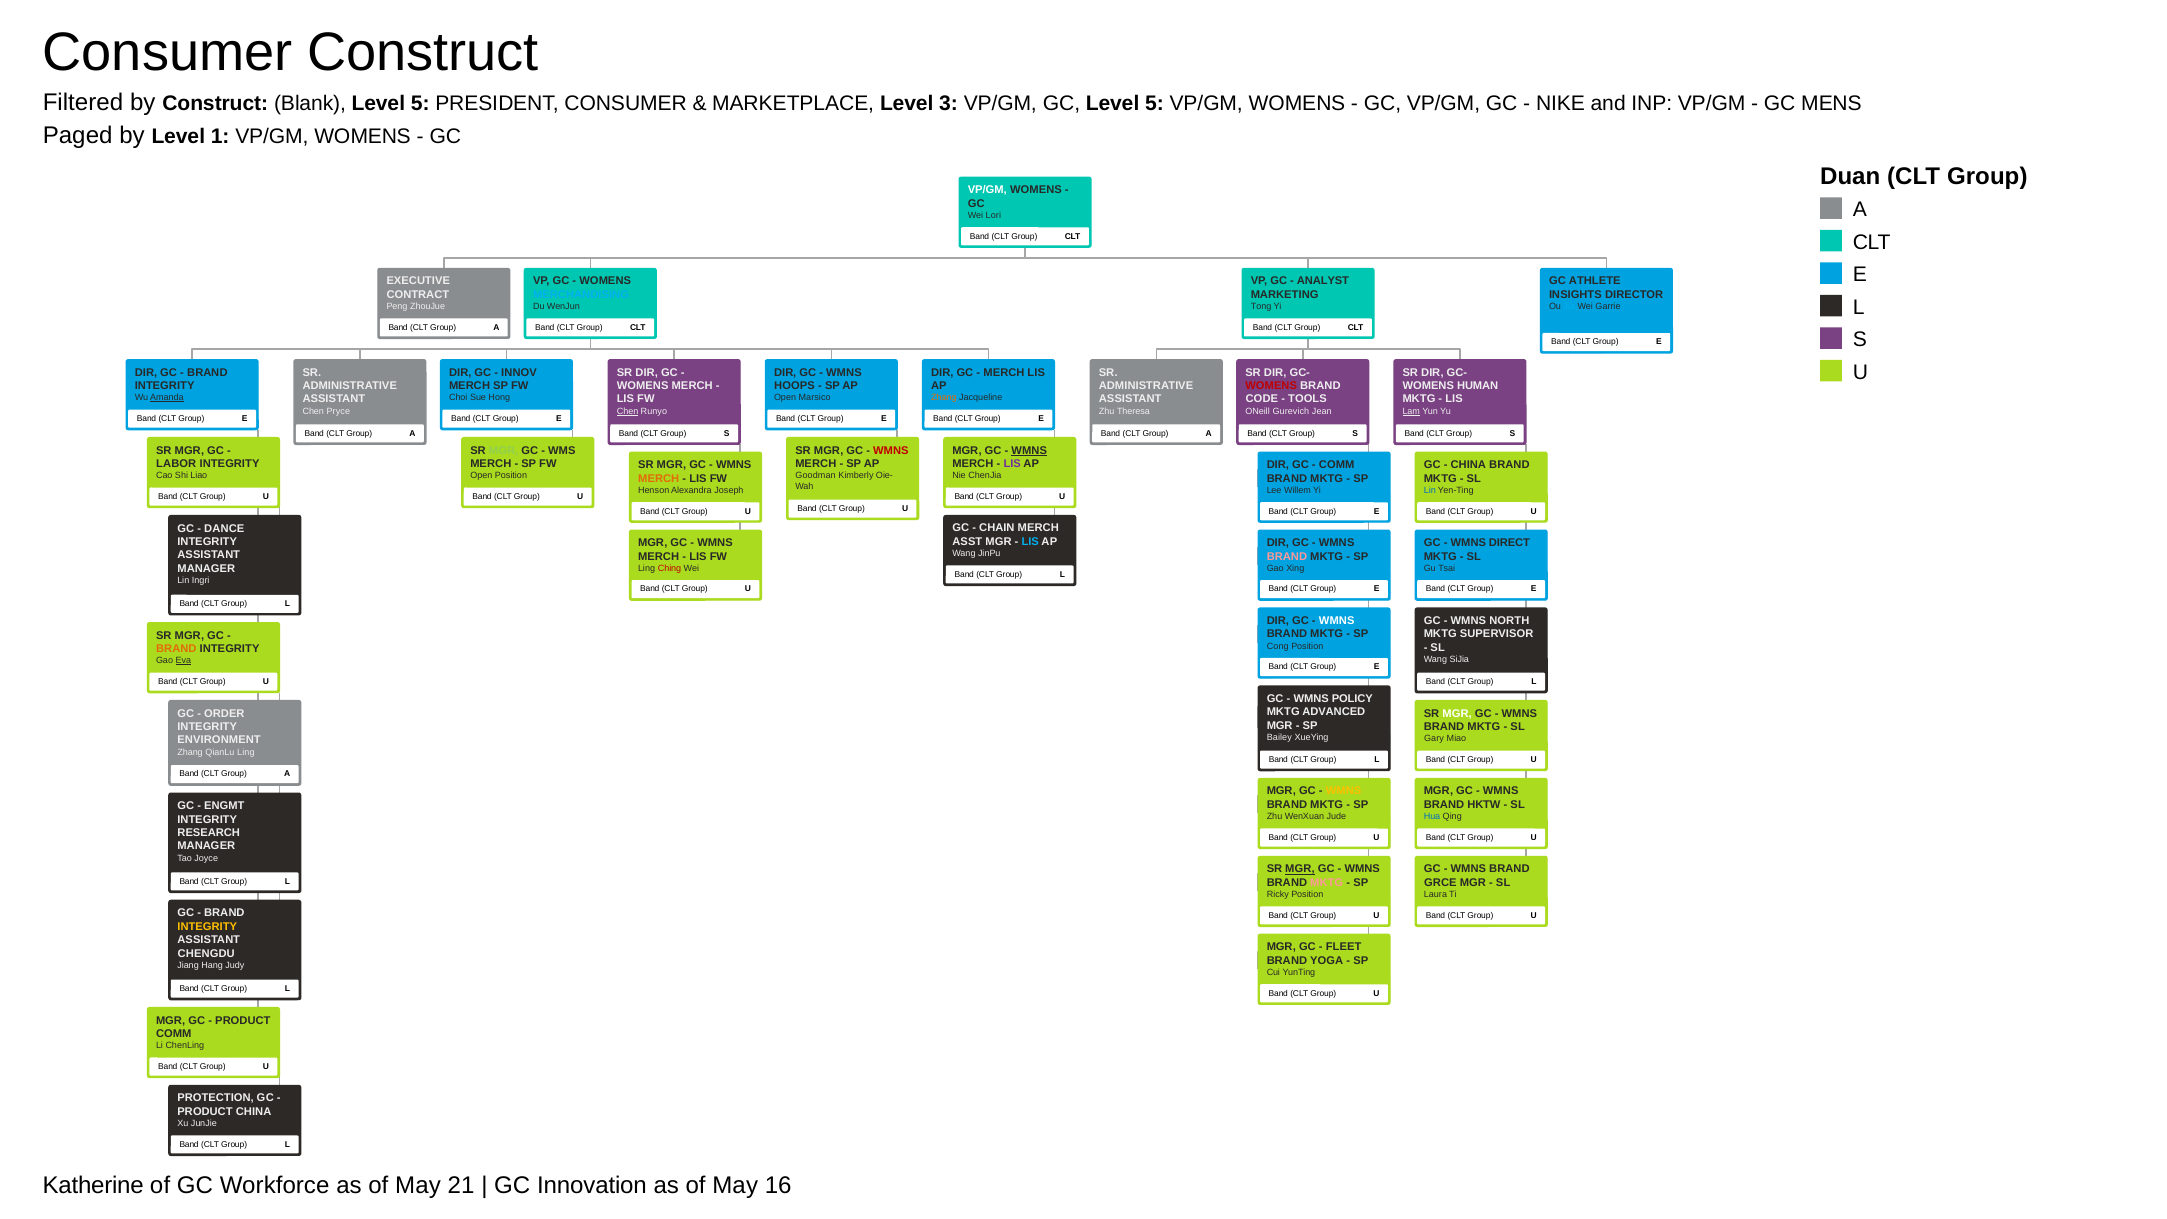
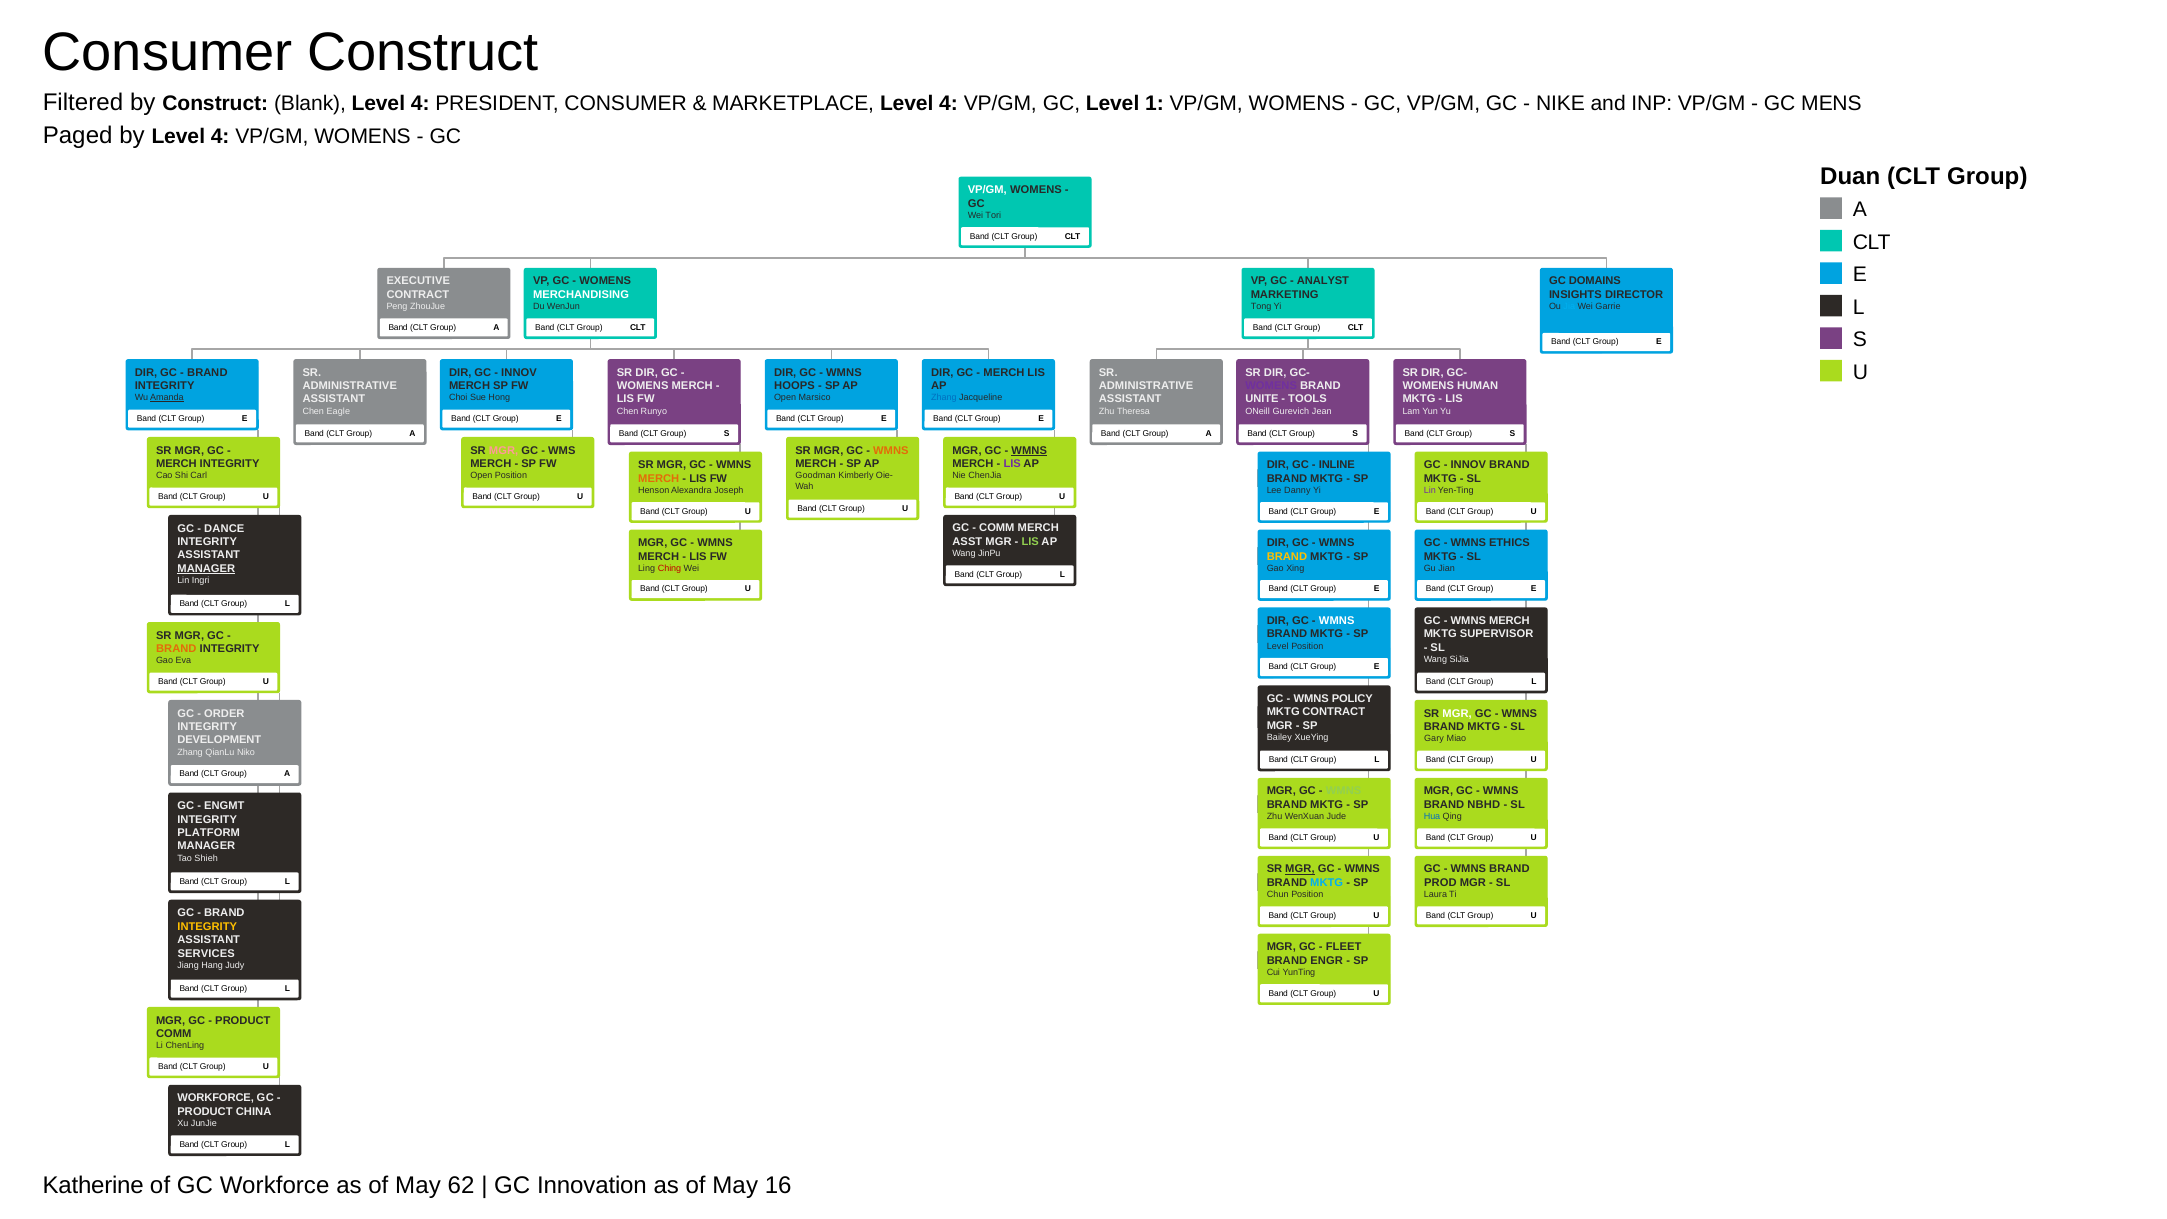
Blank Level 5: 5 -> 4
MARKETPLACE Level 3: 3 -> 4
GC Level 5: 5 -> 1
by Level 1: 1 -> 4
Lori: Lori -> Tori
ATHLETE: ATHLETE -> DOMAINS
MERCHANDISING colour: light blue -> white
WOMENS at (1271, 386) colour: red -> purple
Zhang at (944, 398) colour: orange -> blue
CODE: CODE -> UNITE
Pryce: Pryce -> Eagle
Chen at (628, 411) underline: present -> none
Lam underline: present -> none
MGR at (504, 450) colour: light green -> pink
WMNS at (891, 450) colour: red -> orange
LABOR at (176, 464): LABOR -> MERCH
COMM at (1337, 465): COMM -> INLINE
CHINA at (1468, 465): CHINA -> INNOV
Liao: Liao -> Carl
Willem: Willem -> Danny
Lin at (1430, 490) colour: blue -> purple
CHAIN at (997, 528): CHAIN -> COMM
LIS at (1030, 542) colour: light blue -> light green
DIRECT: DIRECT -> ETHICS
BRAND at (1287, 556) colour: pink -> yellow
MANAGER at (206, 569) underline: none -> present
Tsai: Tsai -> Jian
NORTH at (1509, 621): NORTH -> MERCH
Cong at (1278, 646): Cong -> Level
Eva underline: present -> none
MKTG ADVANCED: ADVANCED -> CONTRACT
ENVIRONMENT: ENVIRONMENT -> DEVELOPMENT
QianLu Ling: Ling -> Niko
WMNS at (1344, 791) colour: yellow -> light green
HKTW: HKTW -> NBHD
RESEARCH: RESEARCH -> PLATFORM
Joyce: Joyce -> Shieh
MKTG at (1327, 883) colour: pink -> light blue
GRCE: GRCE -> PROD
Ricky: Ricky -> Chun
CHENGDU: CHENGDU -> SERVICES
YOGA: YOGA -> ENGR
PROTECTION at (216, 1098): PROTECTION -> WORKFORCE
21: 21 -> 62
